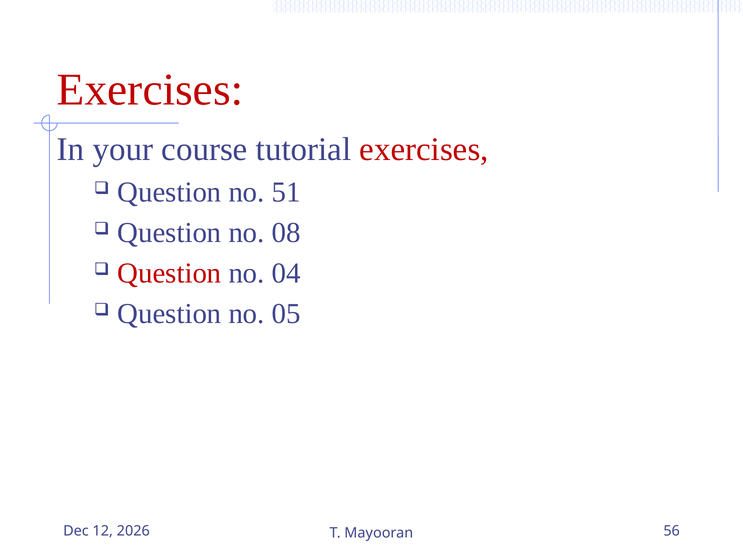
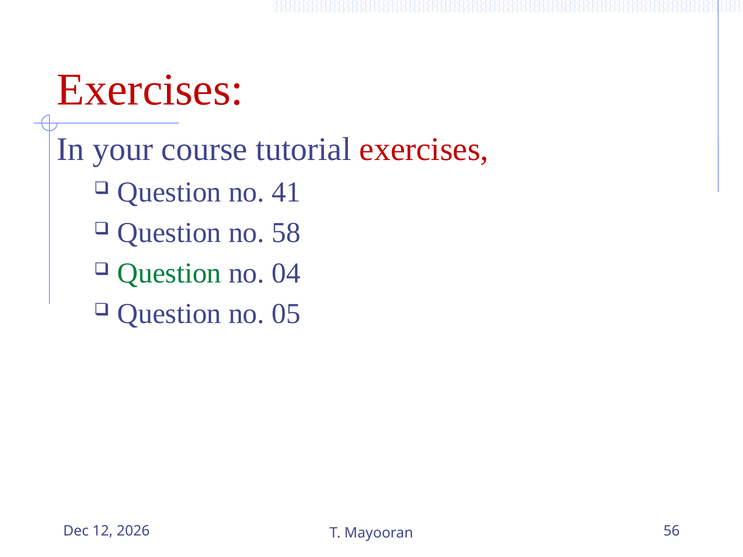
51: 51 -> 41
08: 08 -> 58
Question at (169, 273) colour: red -> green
